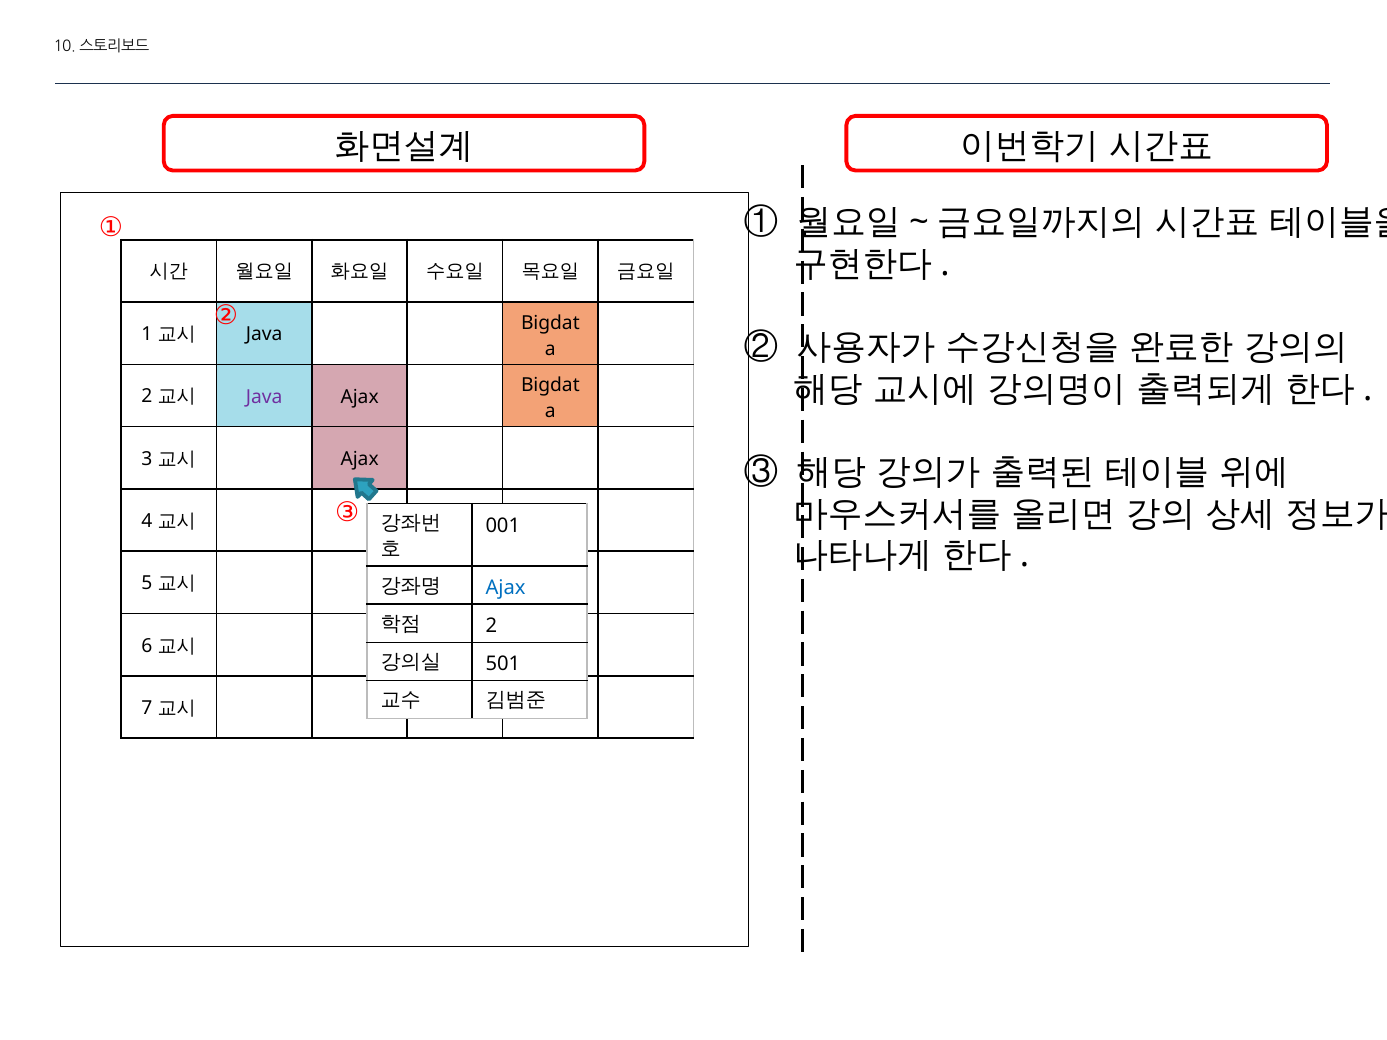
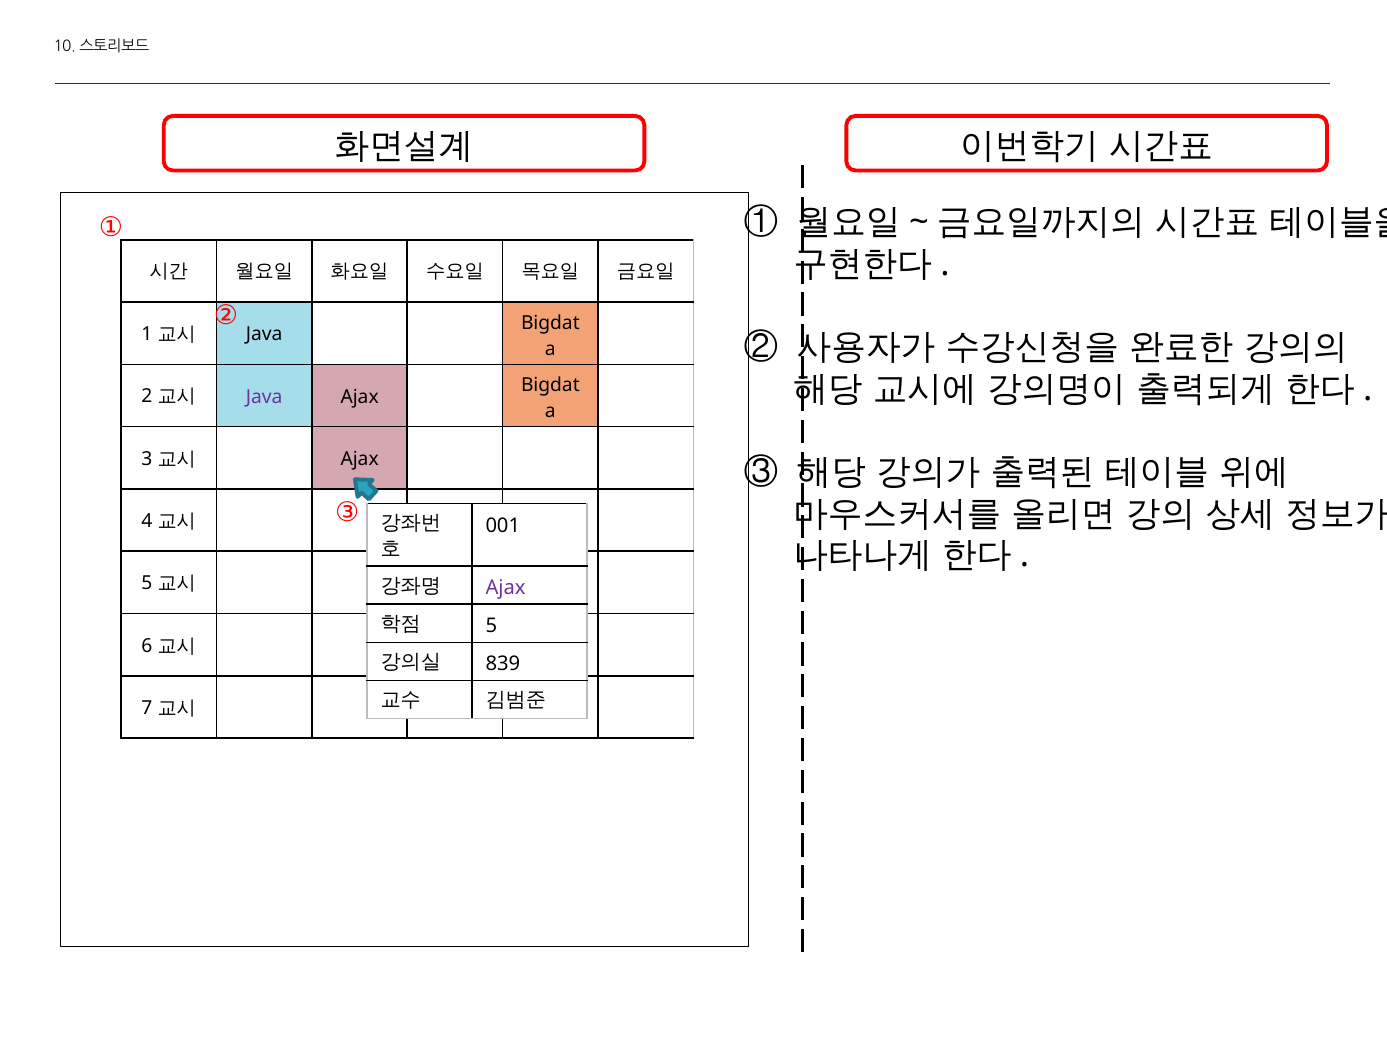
Ajax at (506, 588) colour: blue -> purple
2 at (491, 626): 2 -> 5
501: 501 -> 839
